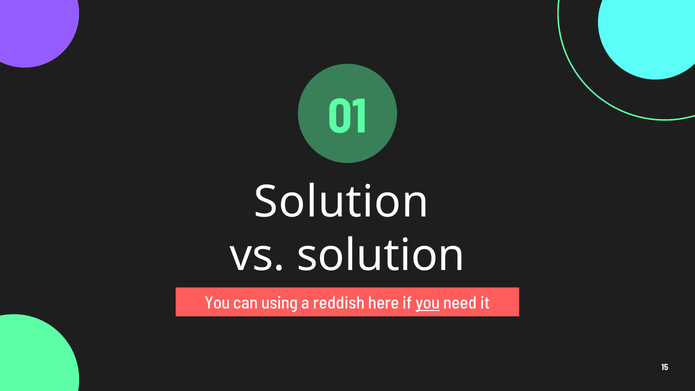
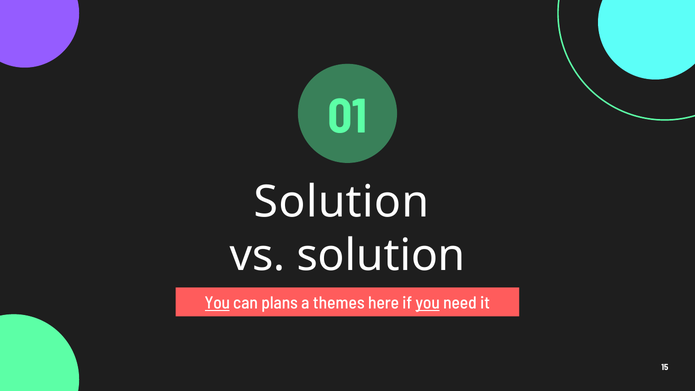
You at (217, 303) underline: none -> present
using: using -> plans
reddish: reddish -> themes
